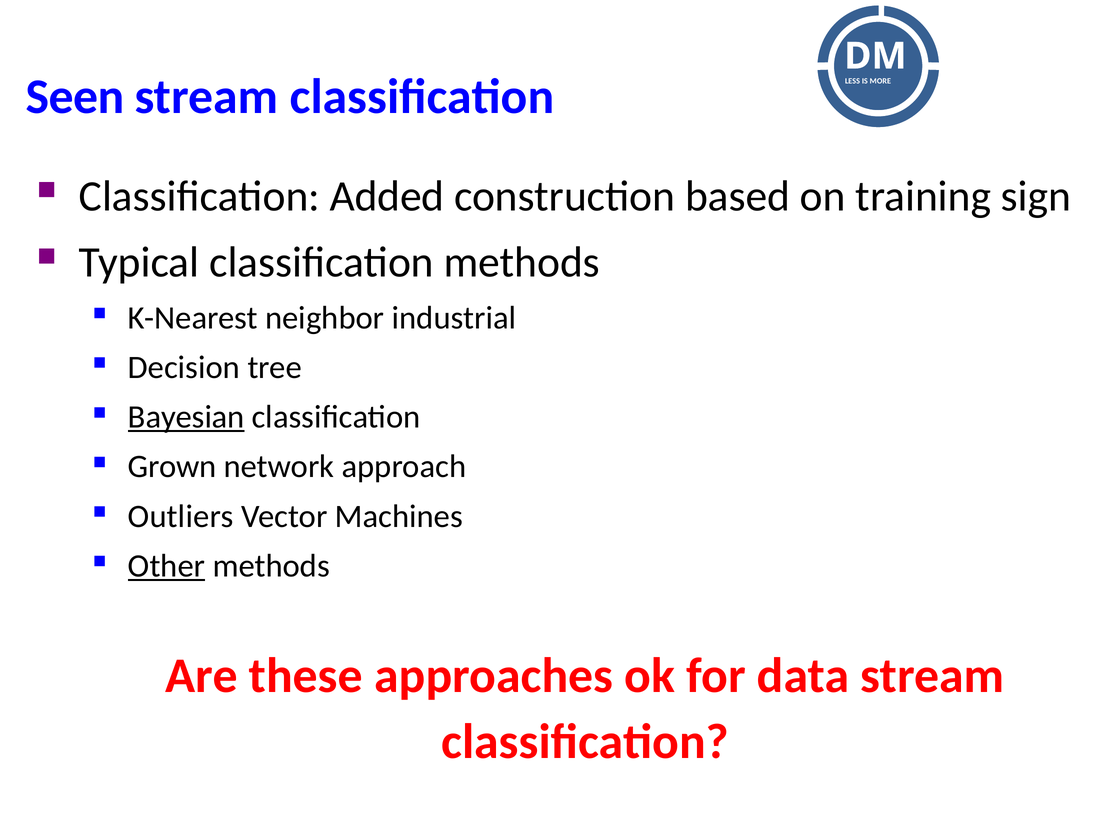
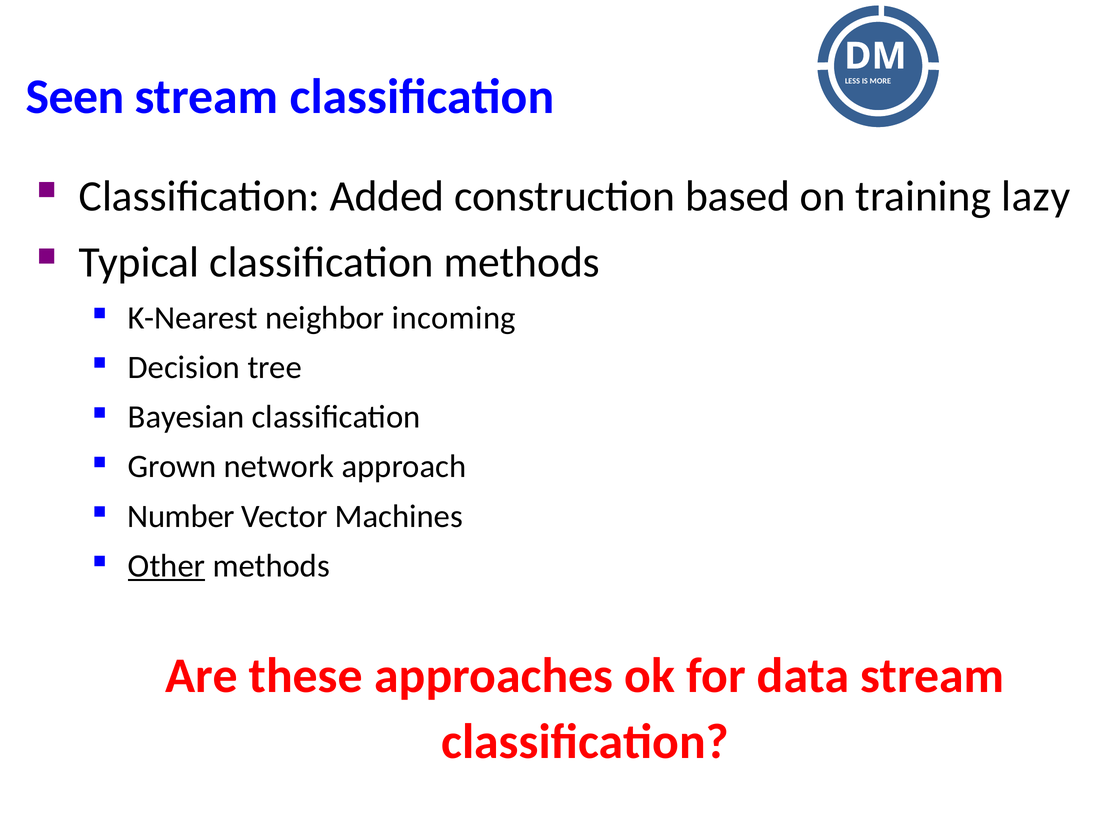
sign: sign -> lazy
industrial: industrial -> incoming
Bayesian underline: present -> none
Outliers: Outliers -> Number
